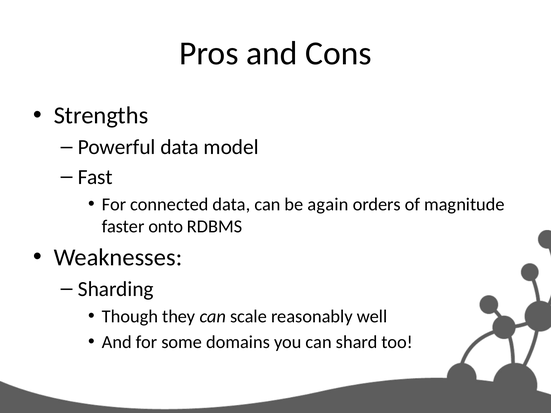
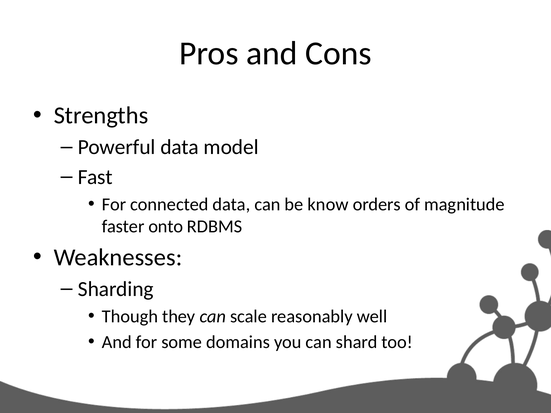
again: again -> know
